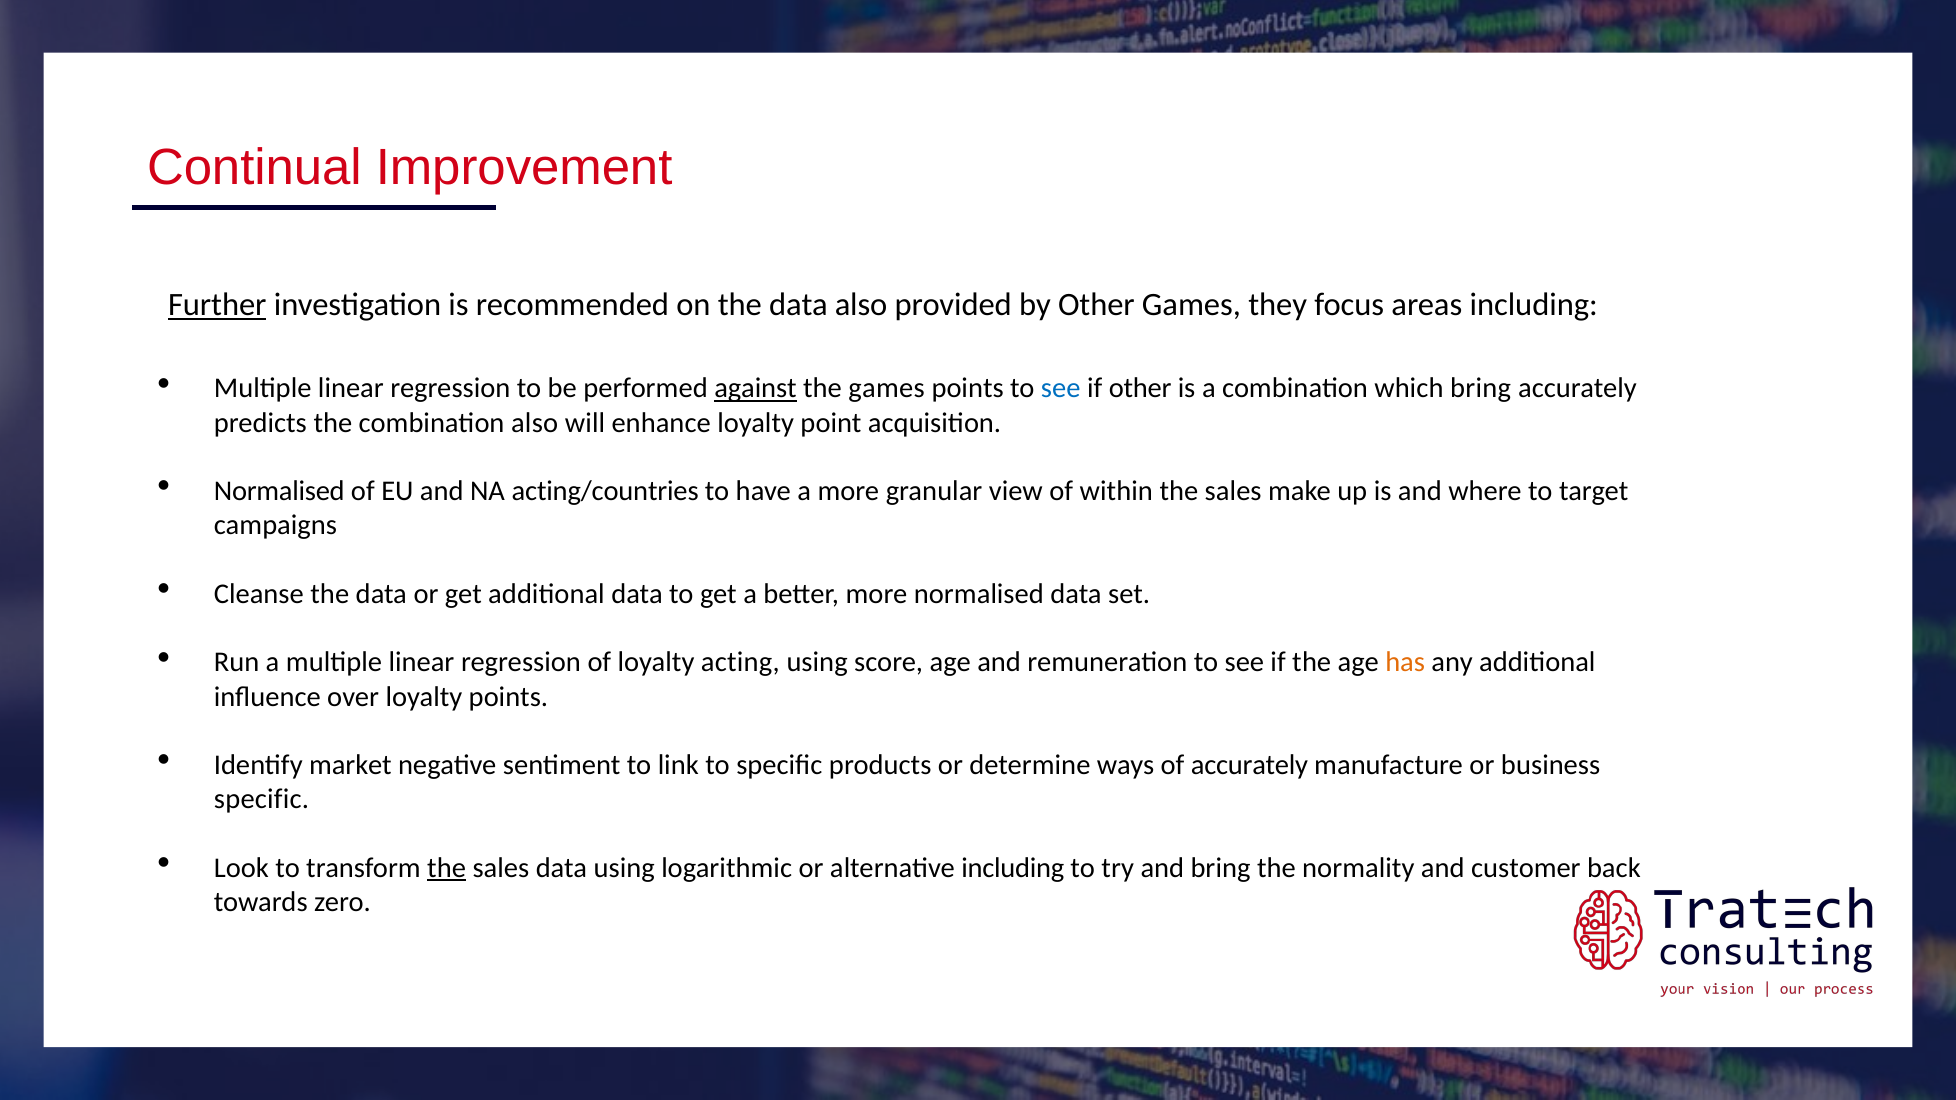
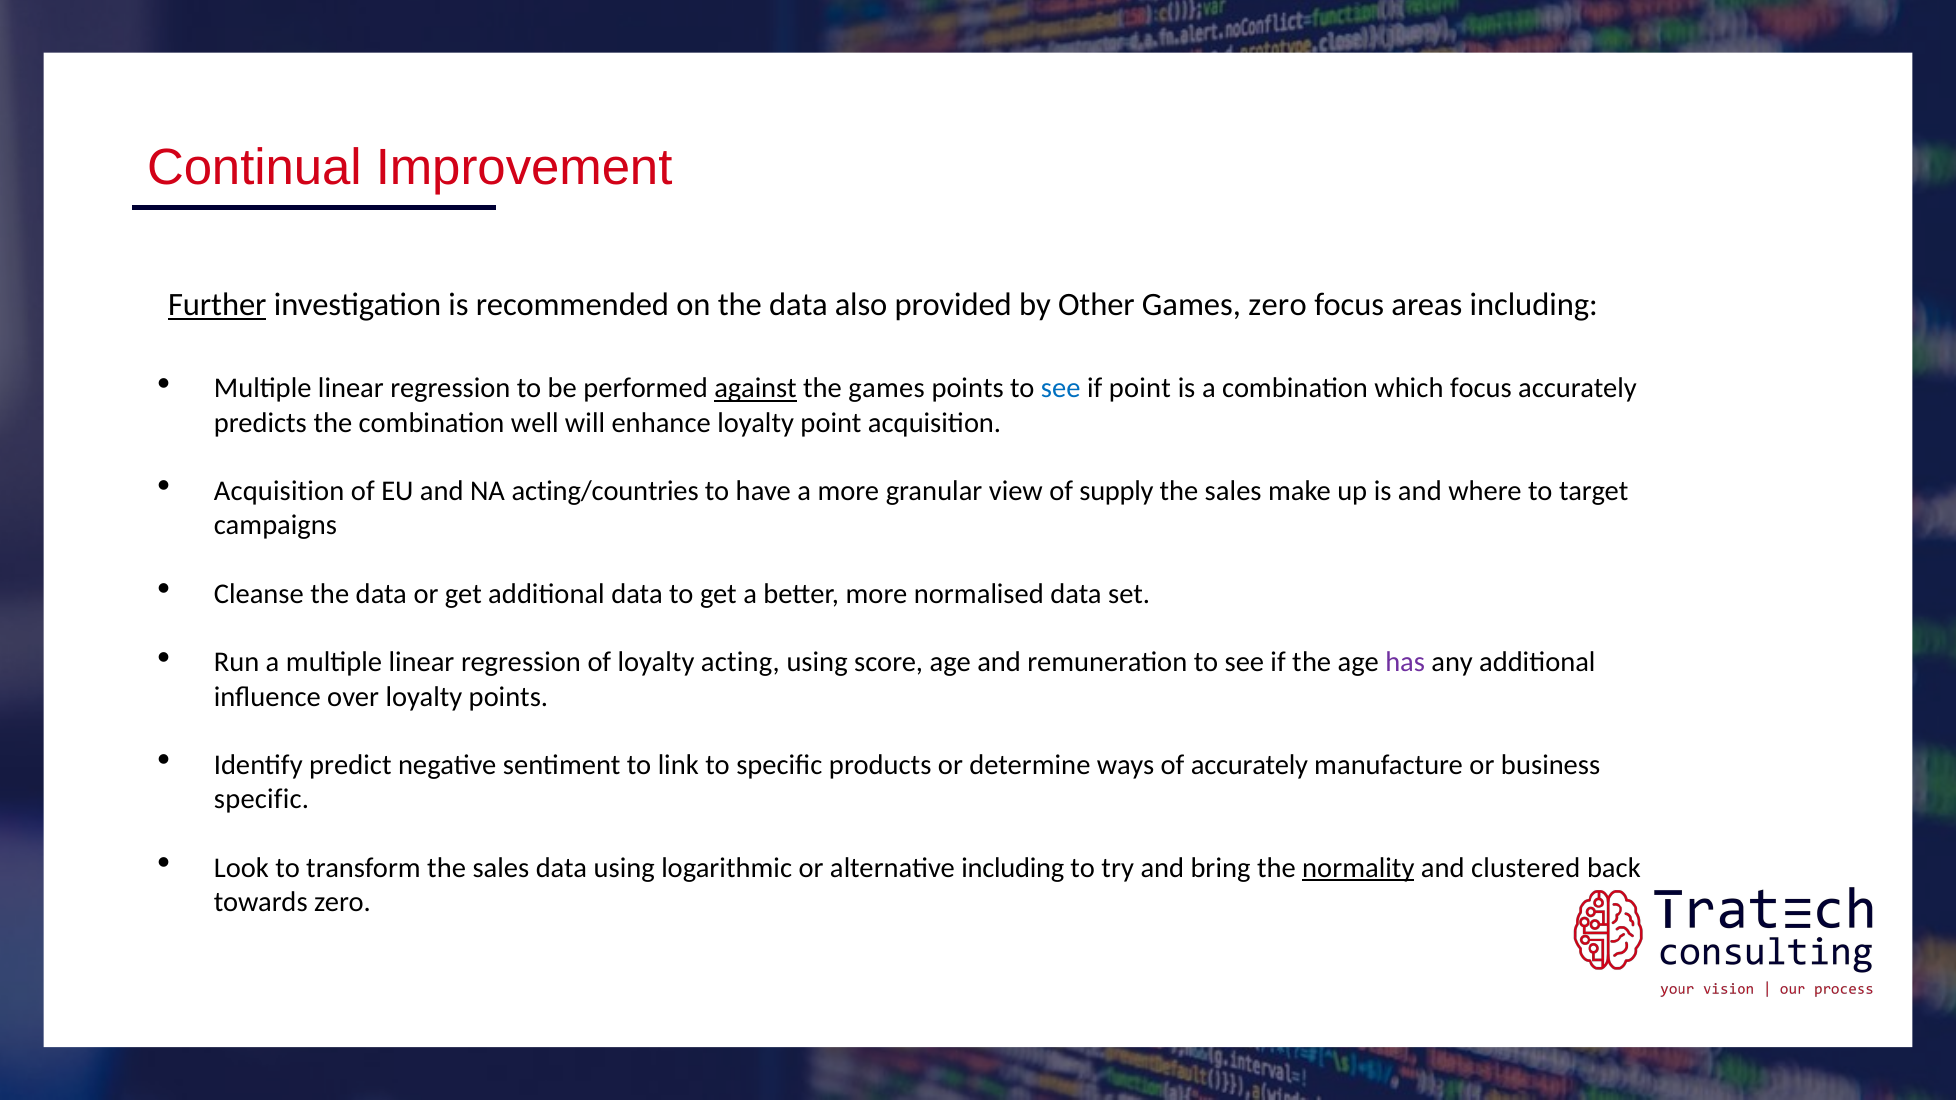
Games they: they -> zero
if other: other -> point
which bring: bring -> focus
combination also: also -> well
Normalised at (279, 491): Normalised -> Acquisition
within: within -> supply
has colour: orange -> purple
market: market -> predict
the at (447, 868) underline: present -> none
normality underline: none -> present
customer: customer -> clustered
